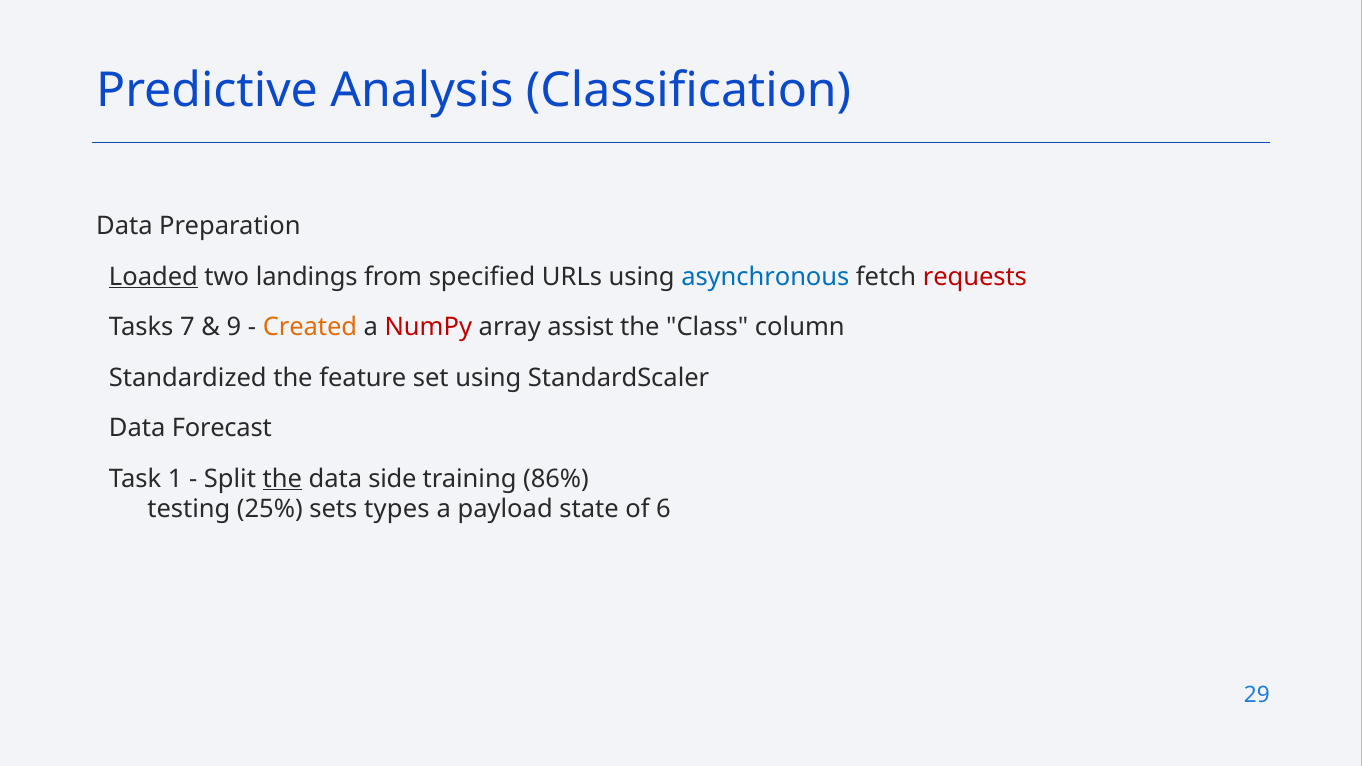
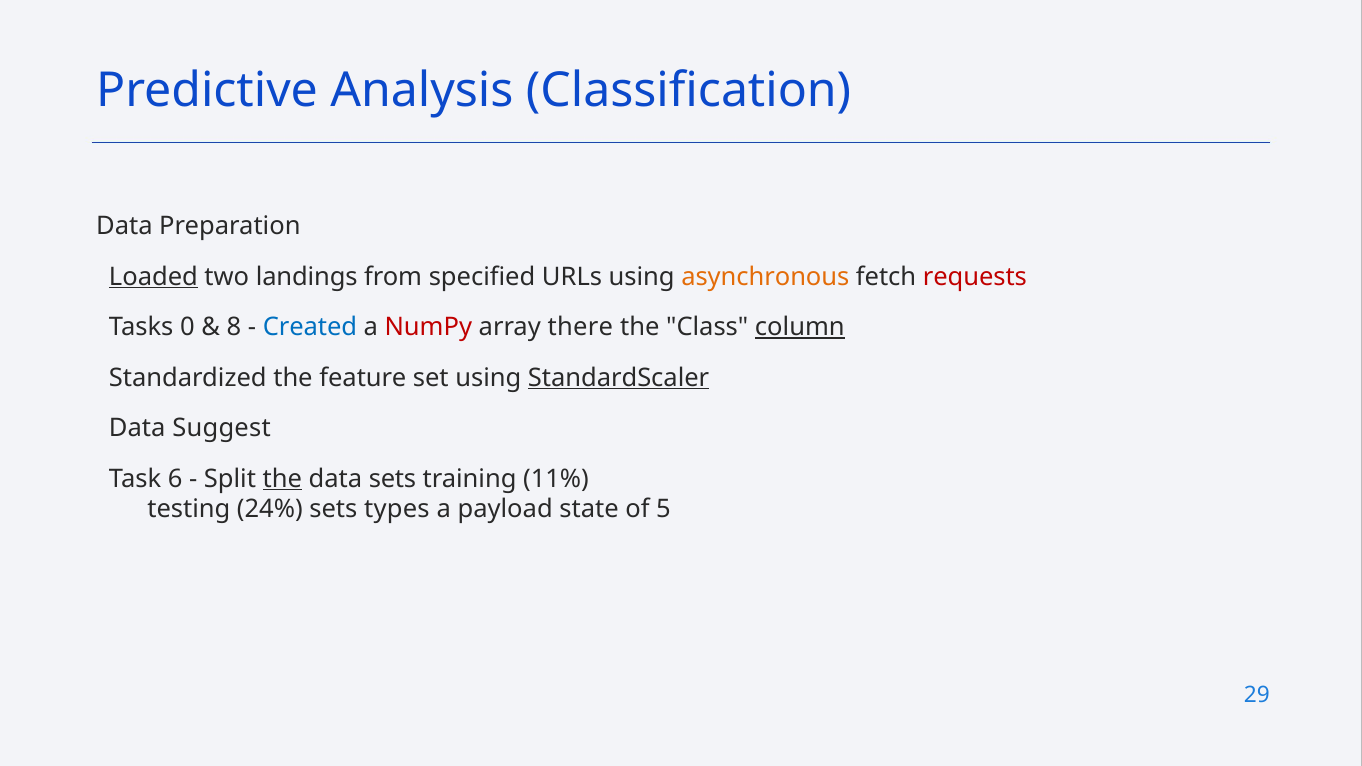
asynchronous colour: blue -> orange
7: 7 -> 0
9: 9 -> 8
Created colour: orange -> blue
assist: assist -> there
column underline: none -> present
StandardScaler underline: none -> present
Forecast: Forecast -> Suggest
1: 1 -> 6
data side: side -> sets
86%: 86% -> 11%
25%: 25% -> 24%
6: 6 -> 5
